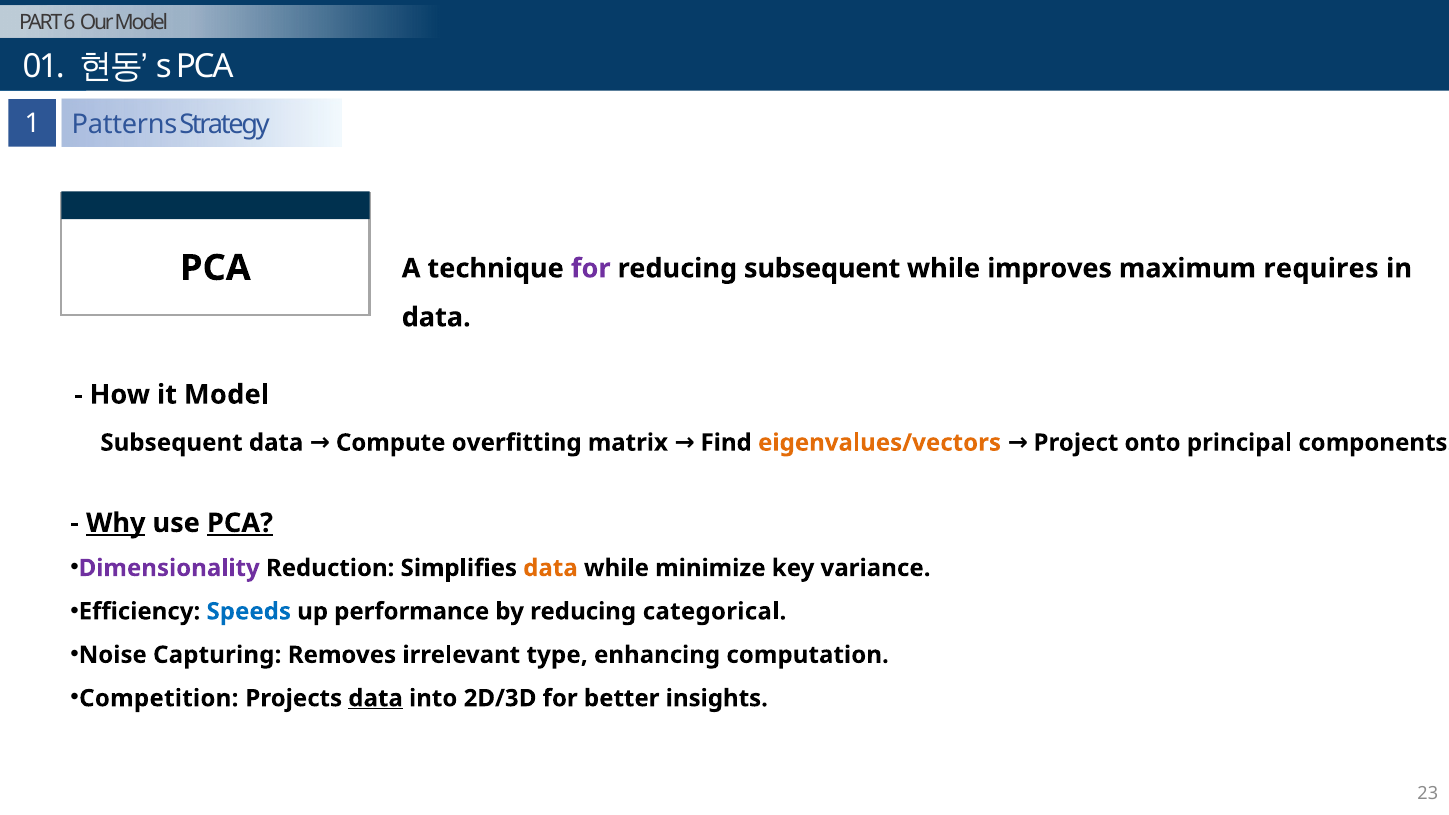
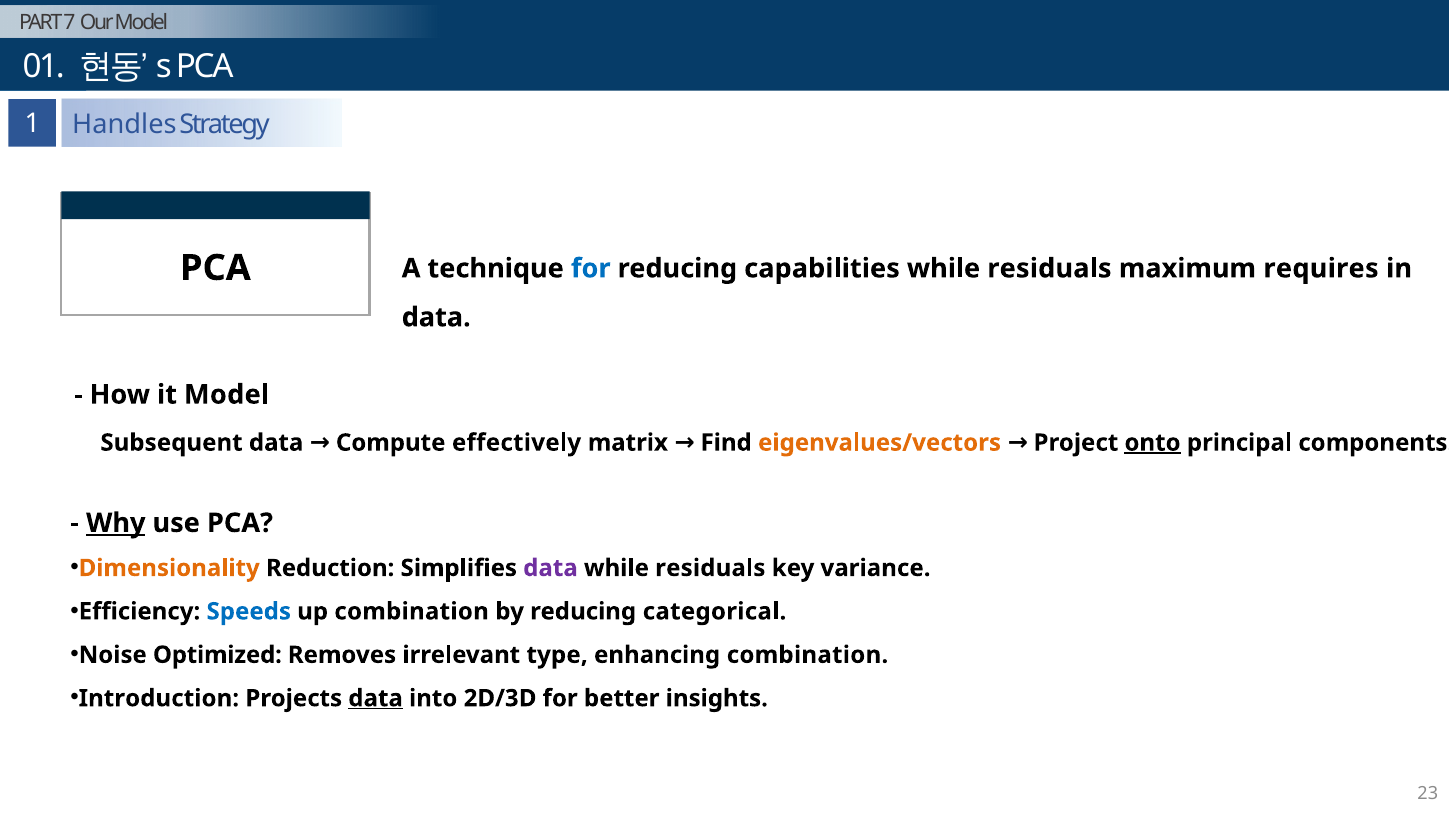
6: 6 -> 7
Patterns: Patterns -> Handles
for at (591, 268) colour: purple -> blue
reducing subsequent: subsequent -> capabilities
improves at (1050, 268): improves -> residuals
overfitting: overfitting -> effectively
onto underline: none -> present
PCA at (240, 523) underline: present -> none
Dimensionality colour: purple -> orange
data at (550, 568) colour: orange -> purple
minimize at (710, 568): minimize -> residuals
up performance: performance -> combination
Capturing: Capturing -> Optimized
enhancing computation: computation -> combination
Competition: Competition -> Introduction
